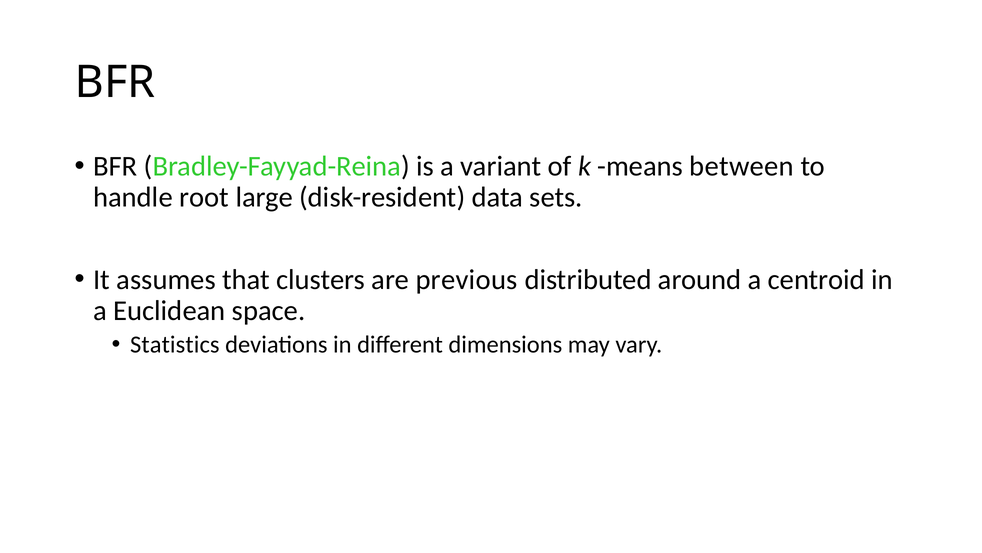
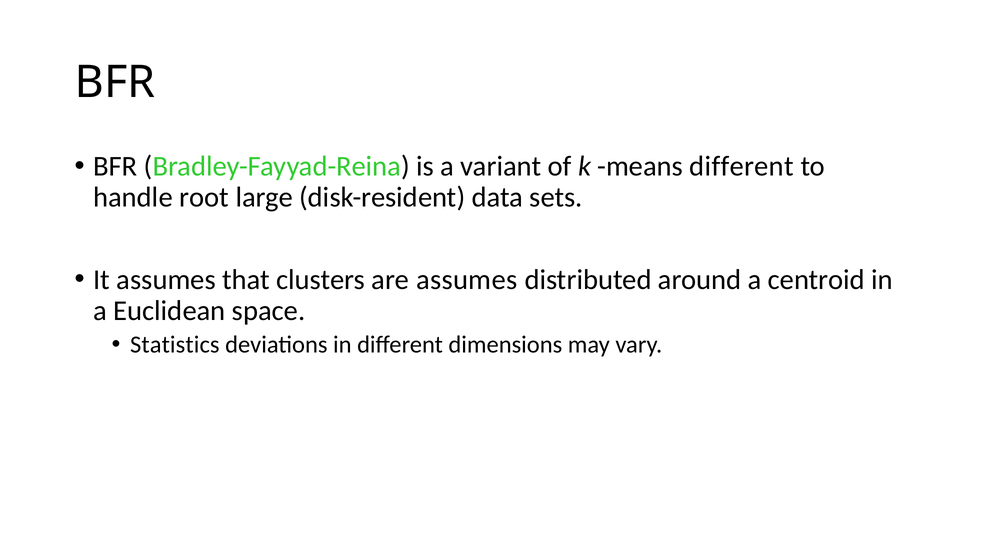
means between: between -> different
are previous: previous -> assumes
